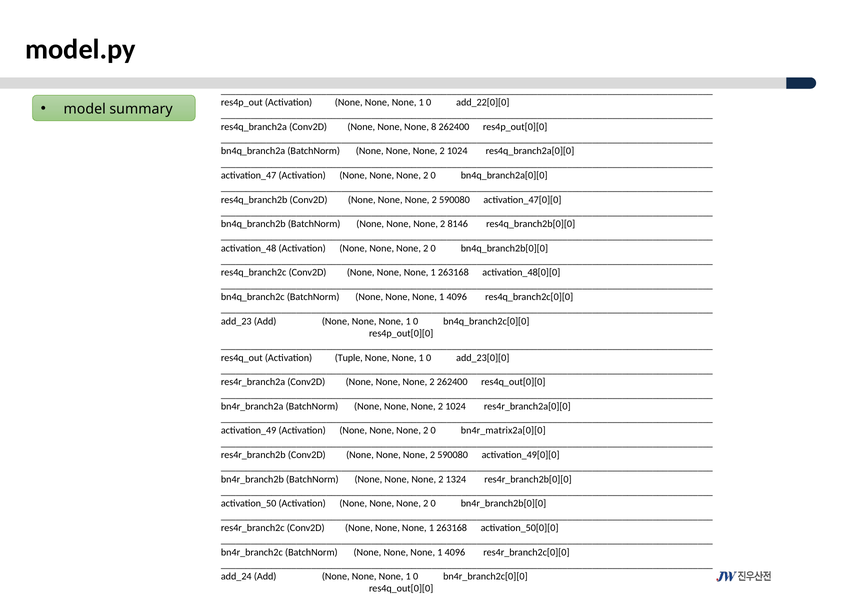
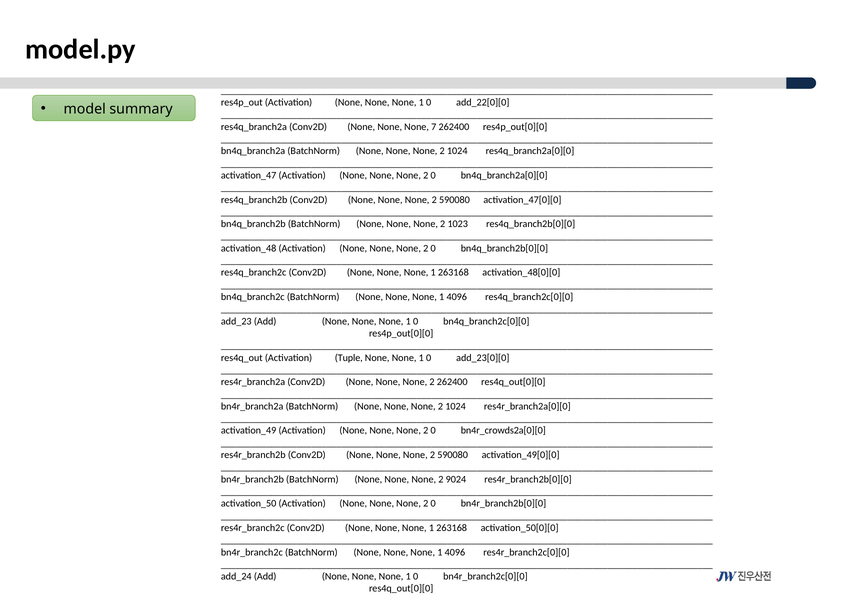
8: 8 -> 7
8146: 8146 -> 1023
bn4r_matrix2a[0][0: bn4r_matrix2a[0][0 -> bn4r_crowds2a[0][0
1324: 1324 -> 9024
